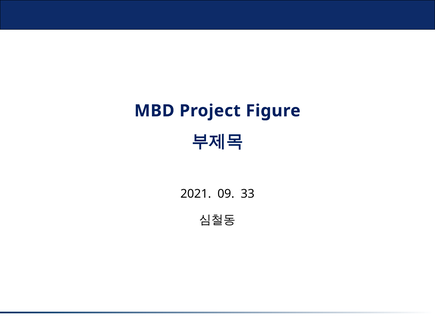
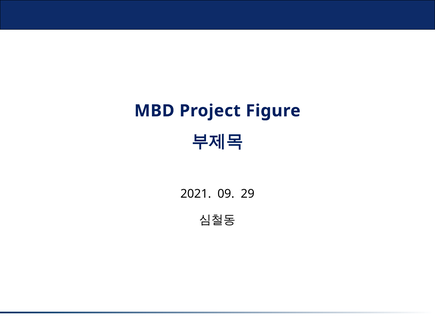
33: 33 -> 29
